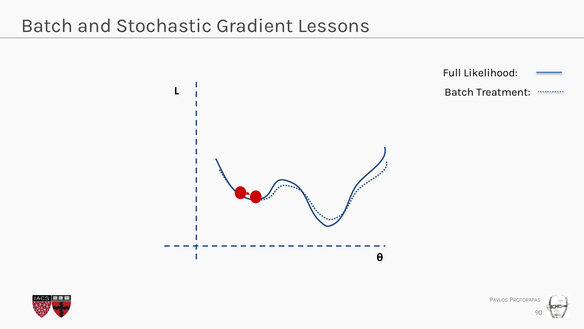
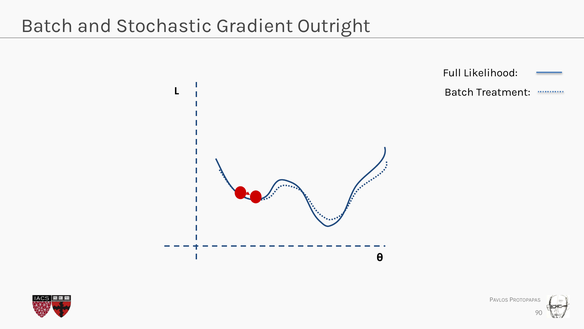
Lessons: Lessons -> Outright
